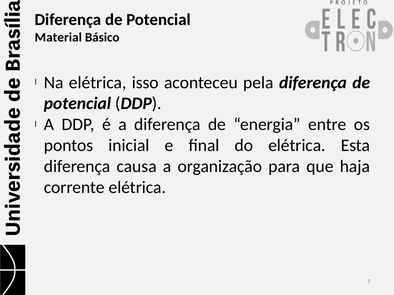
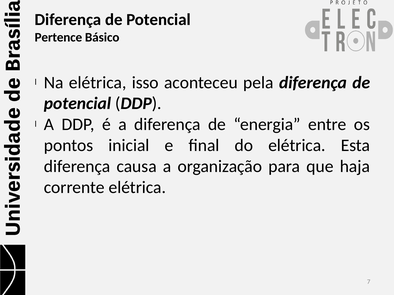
Material: Material -> Pertence
